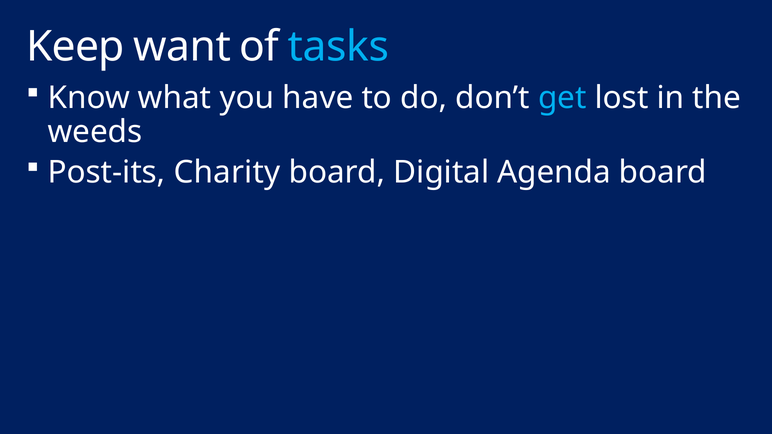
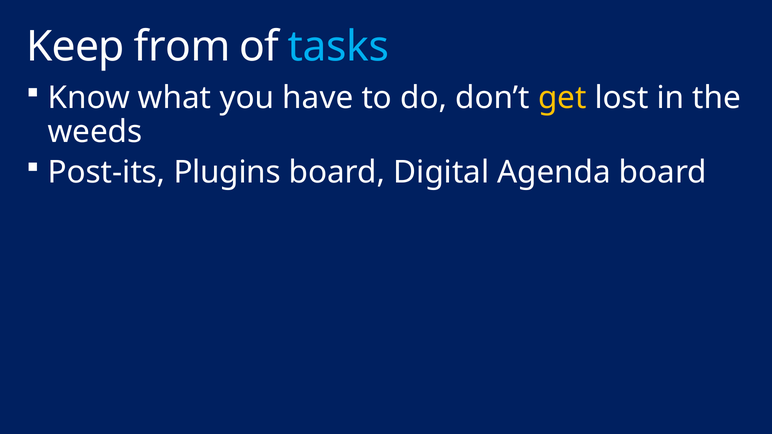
want: want -> from
get colour: light blue -> yellow
Charity: Charity -> Plugins
